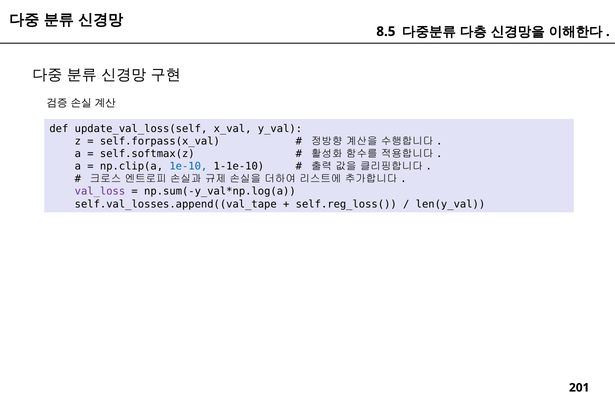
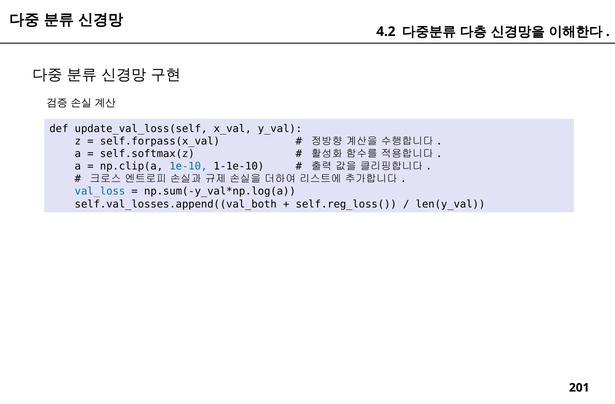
8.5: 8.5 -> 4.2
val_loss colour: purple -> blue
self.val_losses.append((val_tape: self.val_losses.append((val_tape -> self.val_losses.append((val_both
